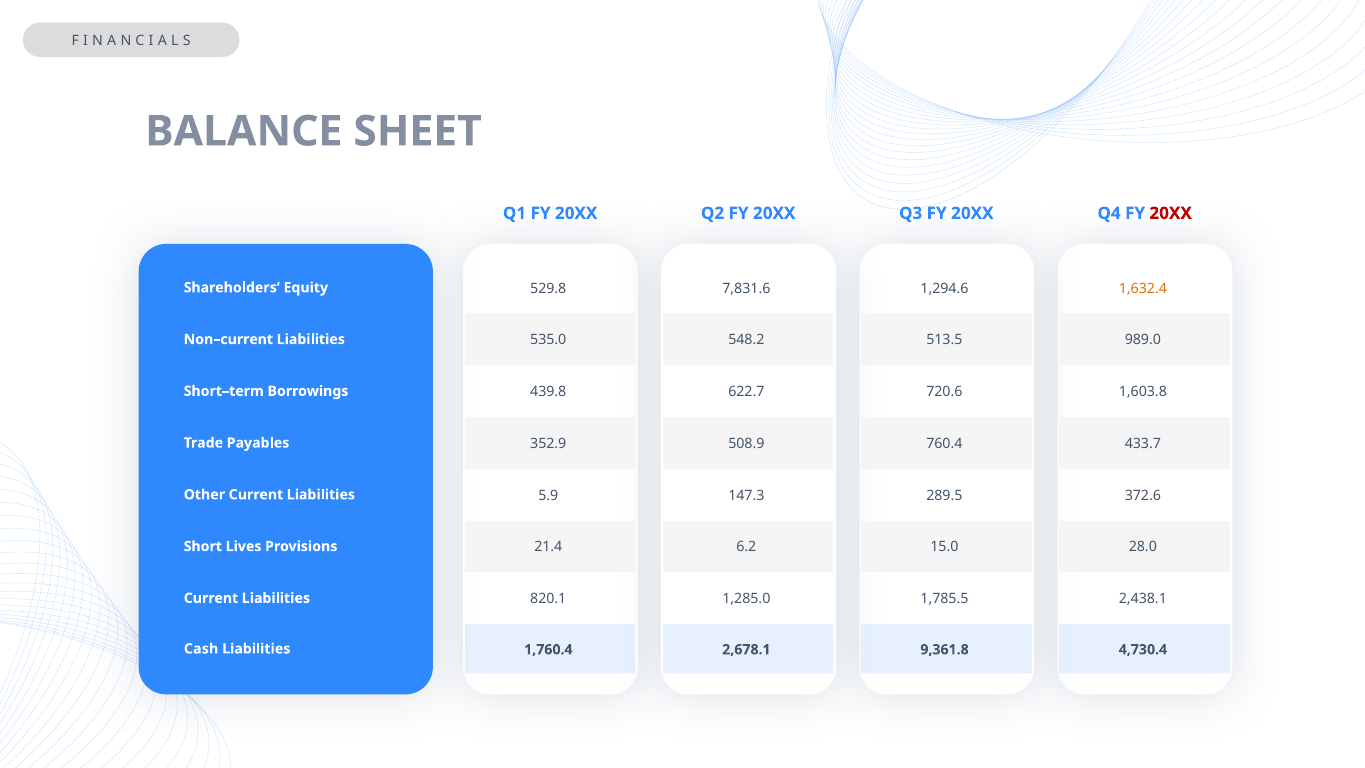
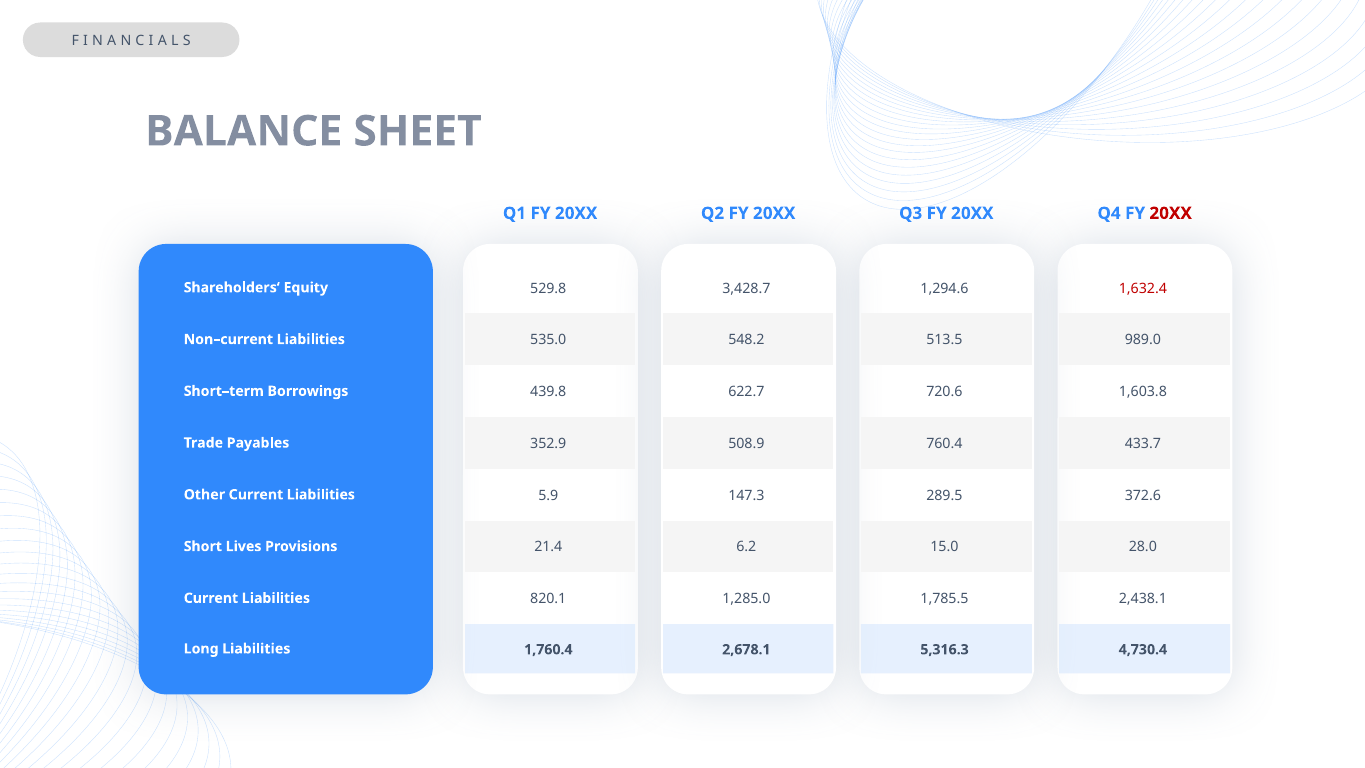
7,831.6: 7,831.6 -> 3,428.7
1,632.4 colour: orange -> red
Cash: Cash -> Long
9,361.8: 9,361.8 -> 5,316.3
